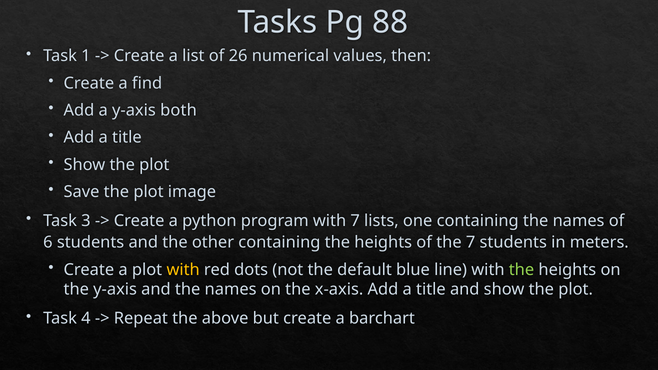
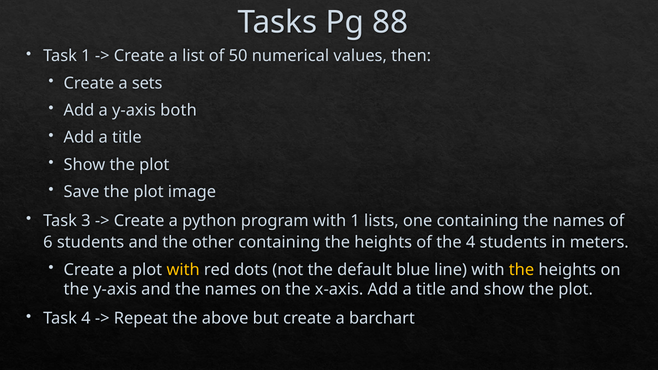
26: 26 -> 50
find: find -> sets
with 7: 7 -> 1
the 7: 7 -> 4
the at (522, 270) colour: light green -> yellow
